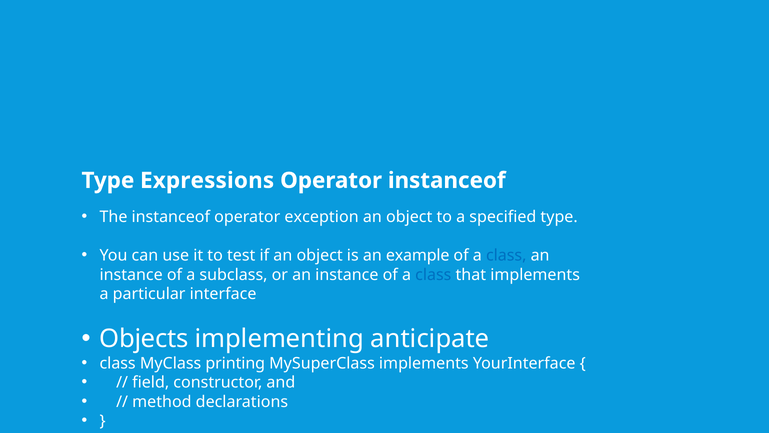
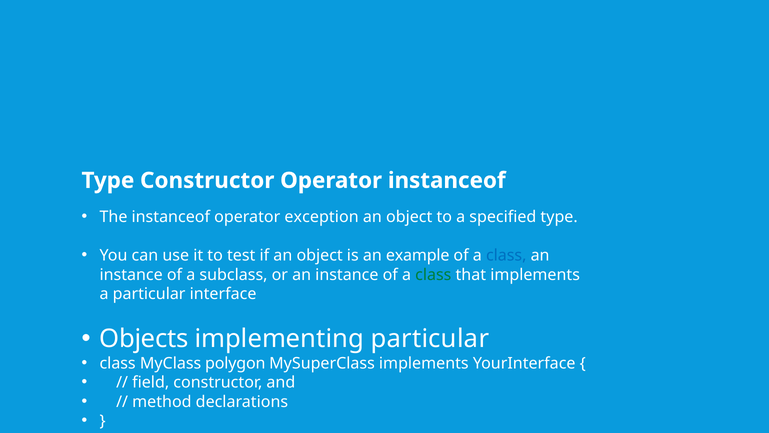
Type Expressions: Expressions -> Constructor
class at (433, 274) colour: blue -> green
implementing anticipate: anticipate -> particular
printing: printing -> polygon
